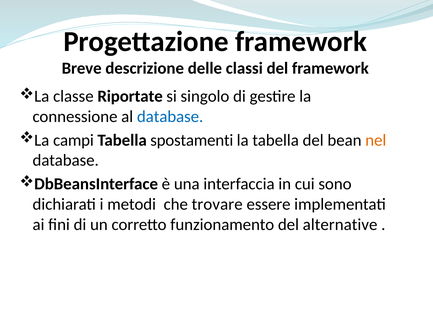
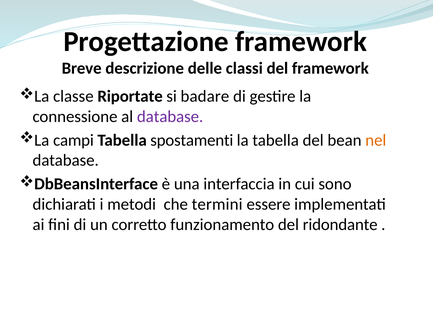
singolo: singolo -> badare
database at (170, 117) colour: blue -> purple
trovare: trovare -> termini
alternative: alternative -> ridondante
